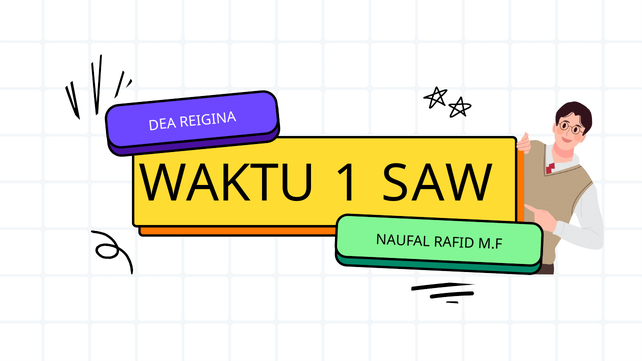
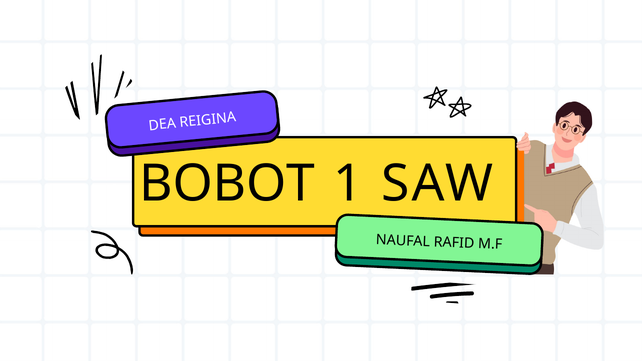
WAKTU: WAKTU -> BOBOT
